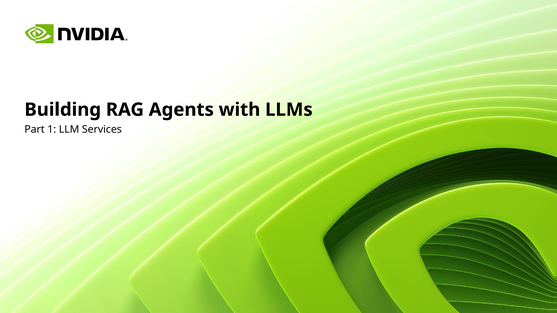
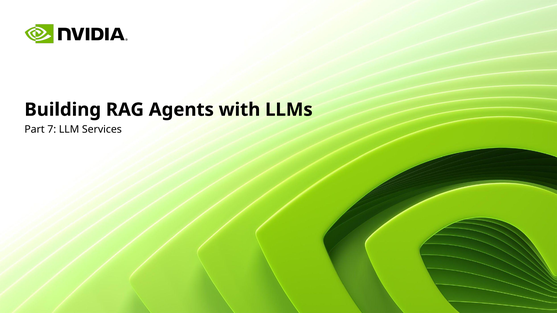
1: 1 -> 7
